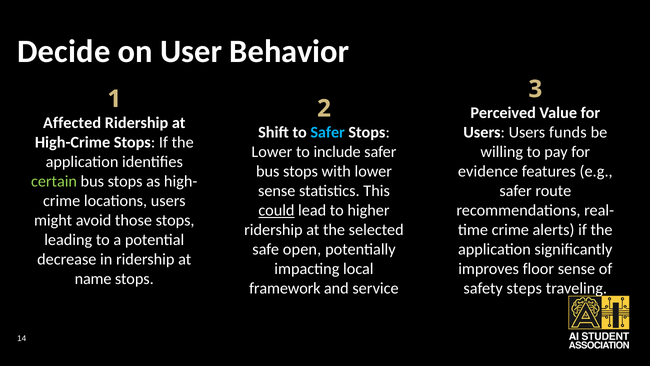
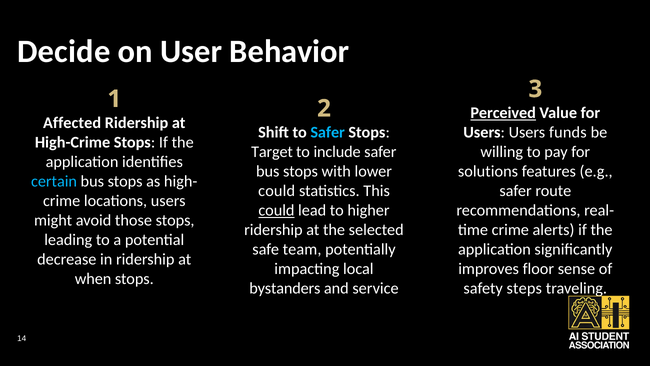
Perceived underline: none -> present
Lower at (272, 152): Lower -> Target
evidence: evidence -> solutions
certain colour: light green -> light blue
sense at (277, 191): sense -> could
open: open -> team
name: name -> when
framework: framework -> bystanders
